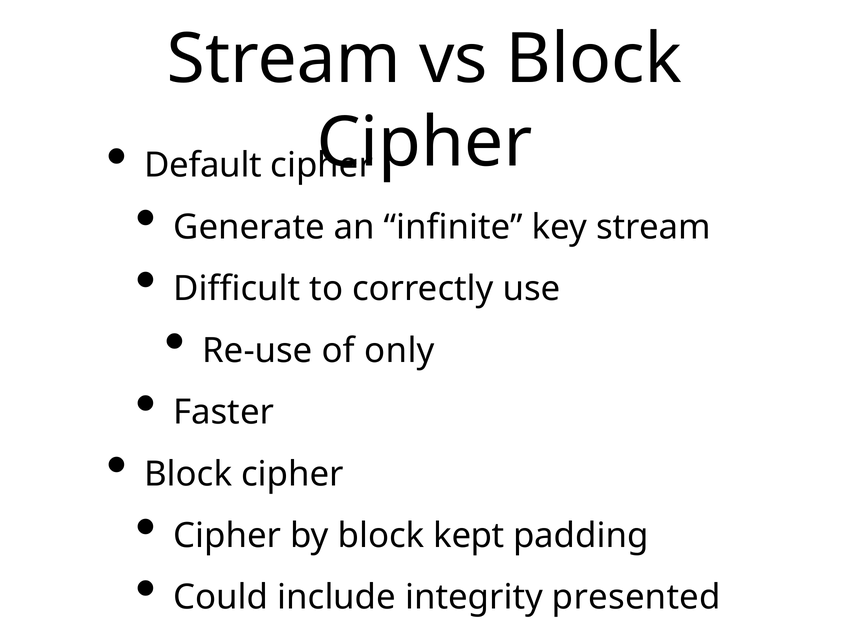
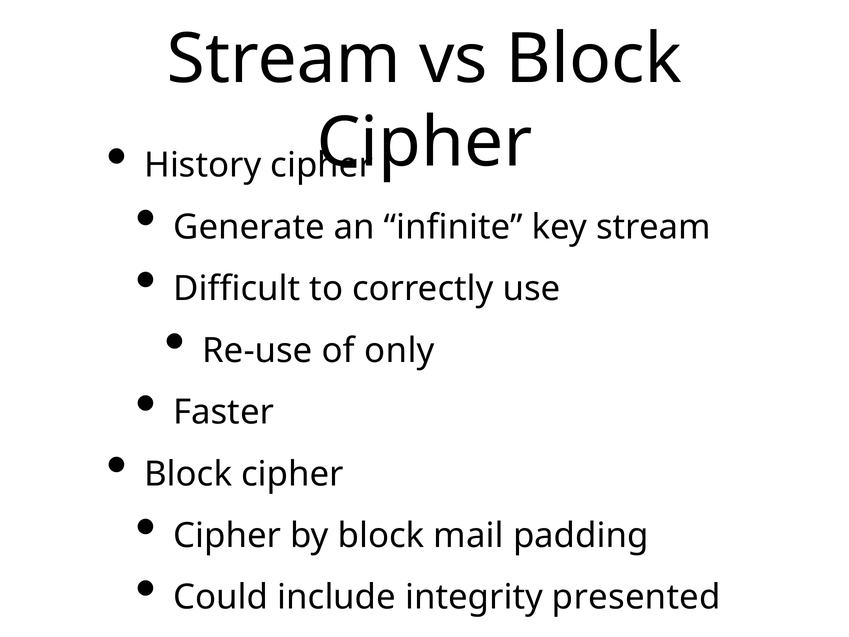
Default: Default -> History
kept: kept -> mail
